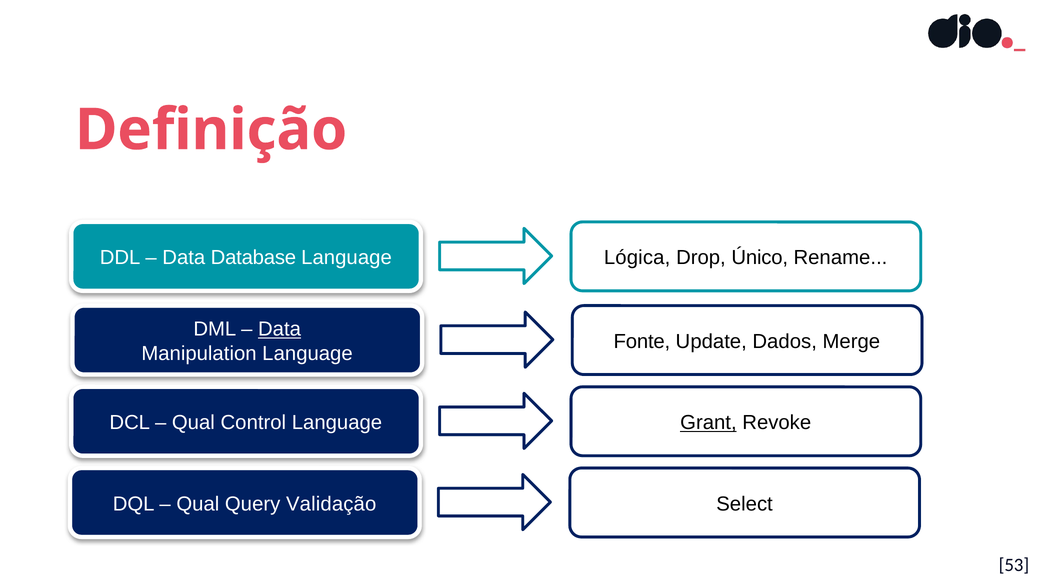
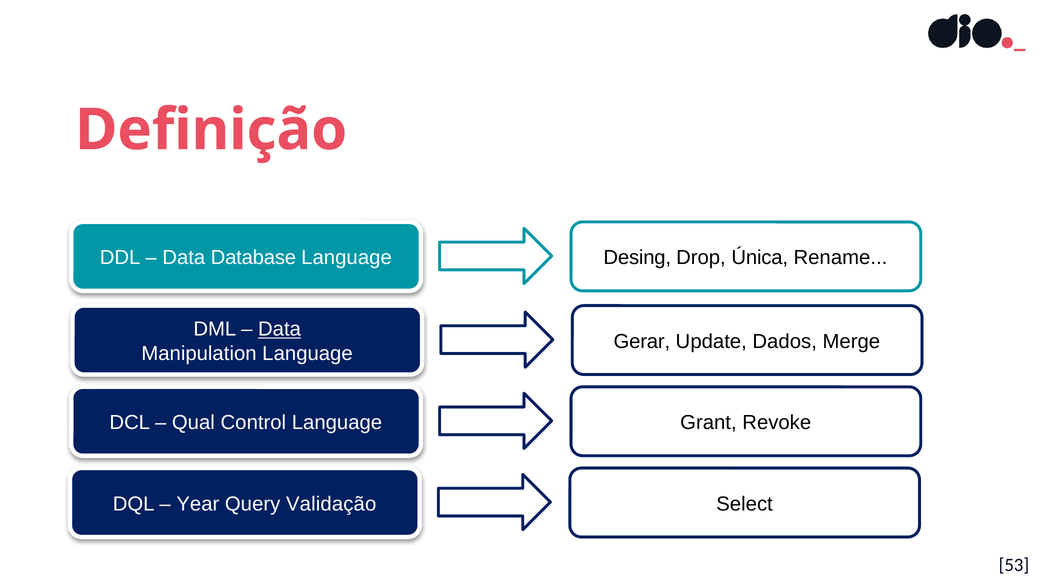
Lógica: Lógica -> Desing
Único: Único -> Única
Fonte: Fonte -> Gerar
Grant underline: present -> none
Qual at (198, 504): Qual -> Year
